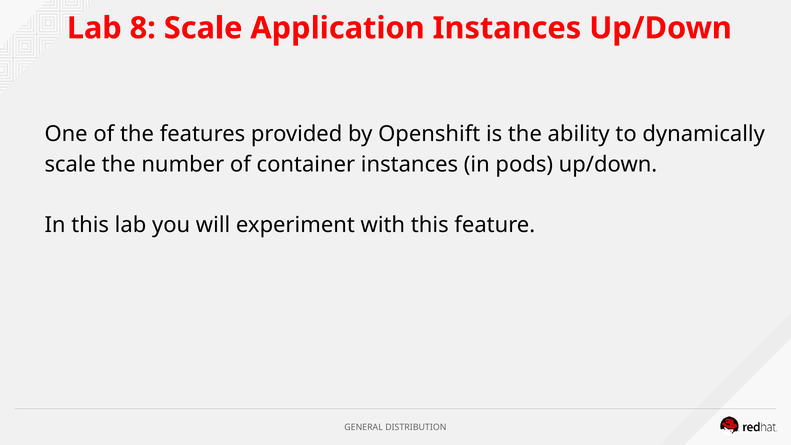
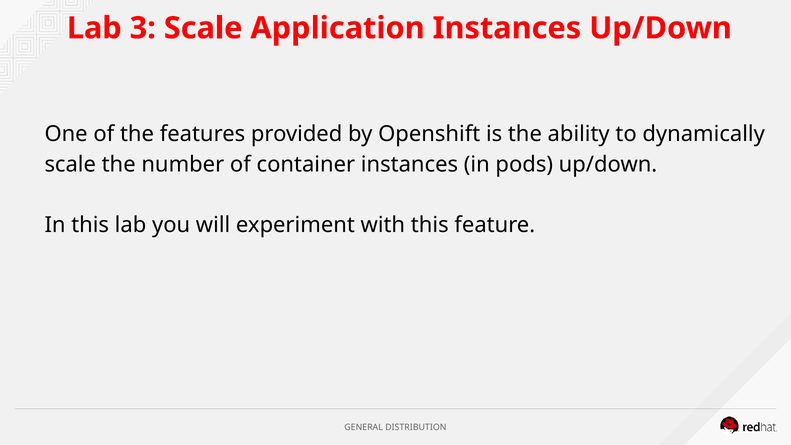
8: 8 -> 3
